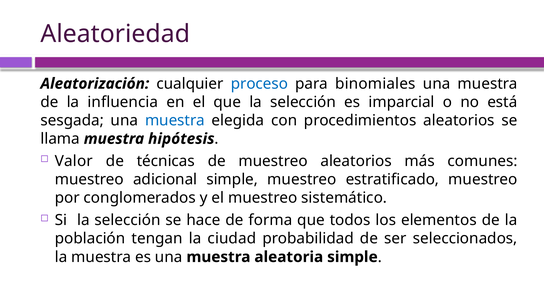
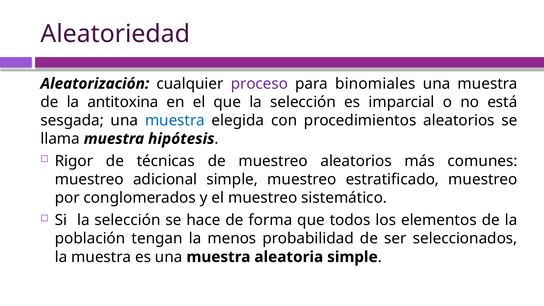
proceso colour: blue -> purple
influencia: influencia -> antitoxina
Valor: Valor -> Rigor
ciudad: ciudad -> menos
